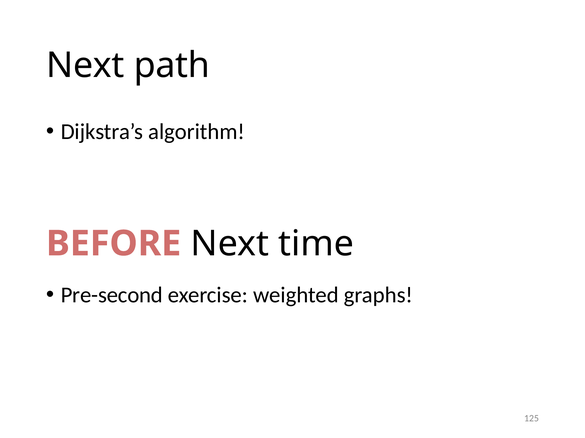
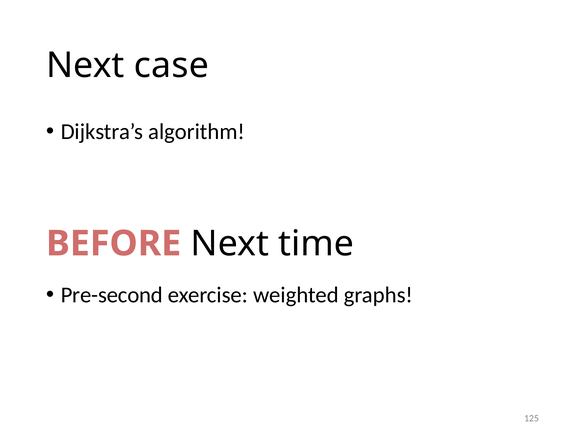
path: path -> case
